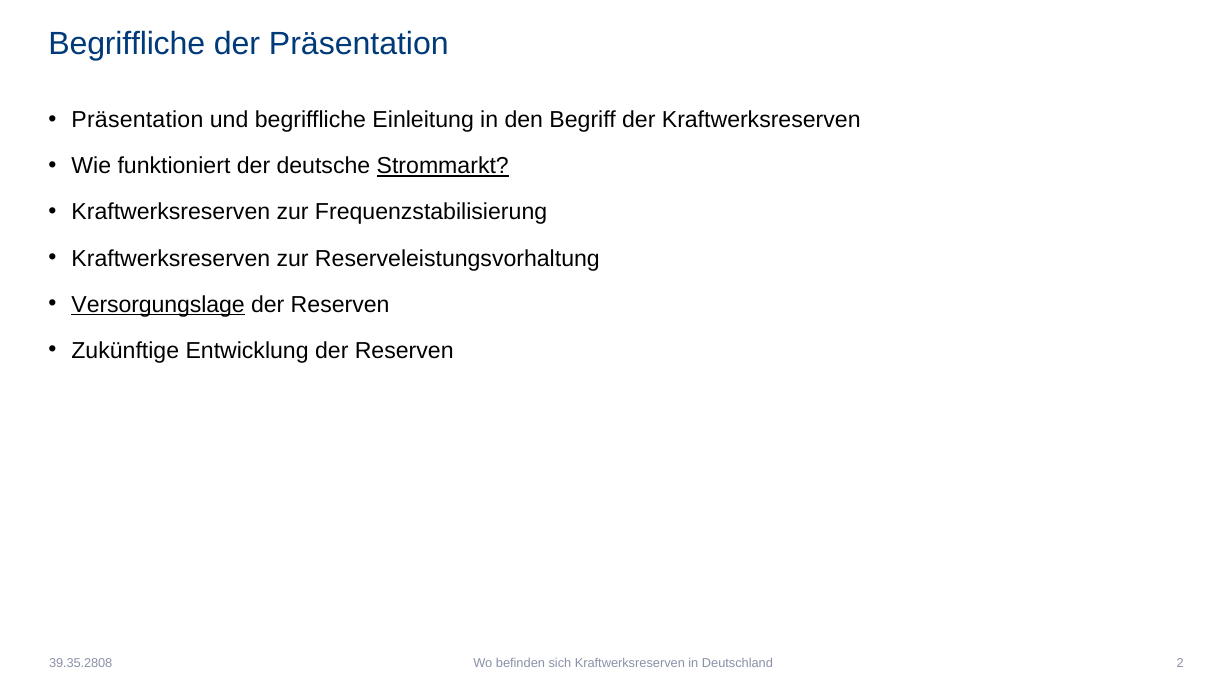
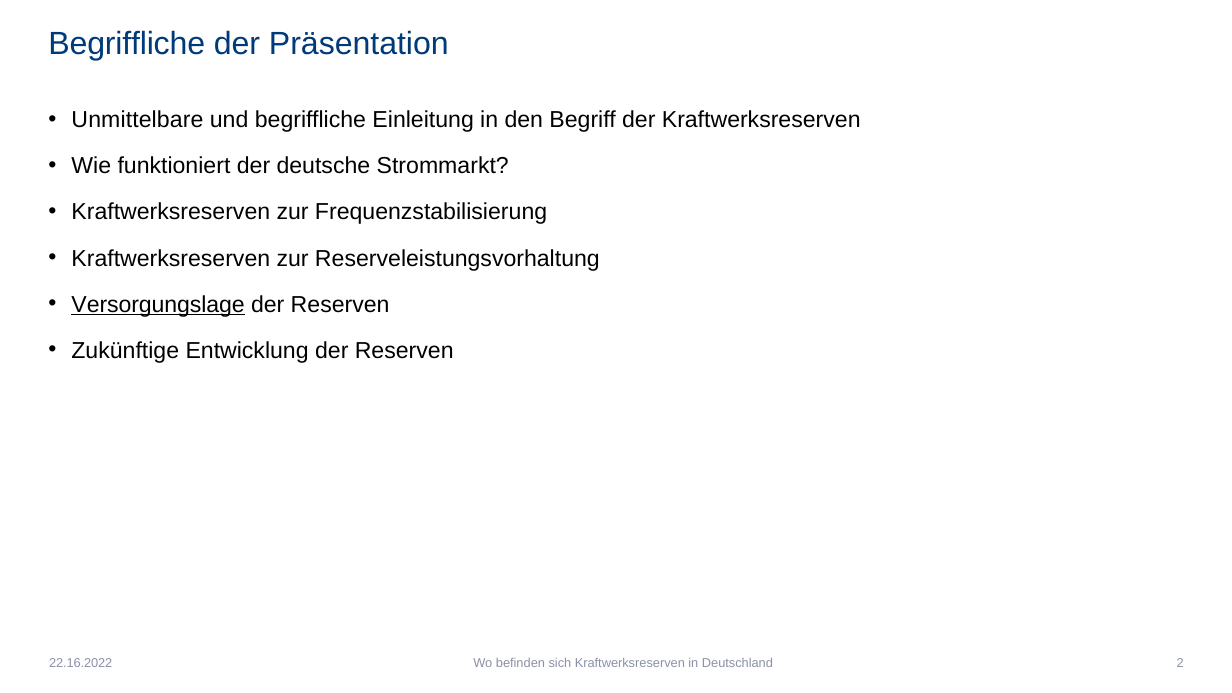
Präsentation at (137, 120): Präsentation -> Unmittelbare
Strommarkt underline: present -> none
39.35.2808: 39.35.2808 -> 22.16.2022
